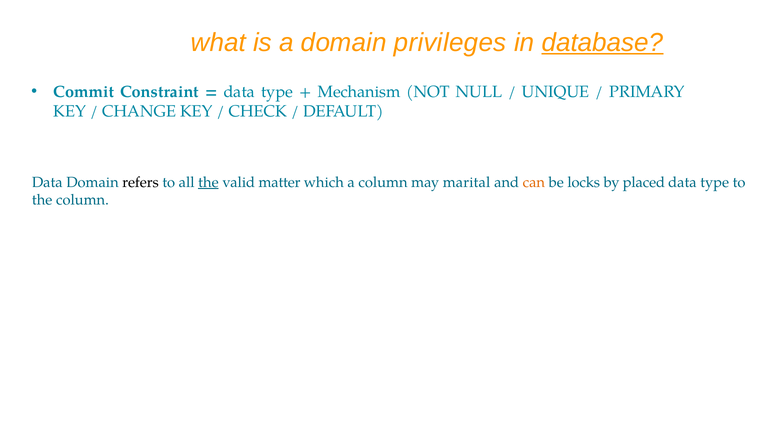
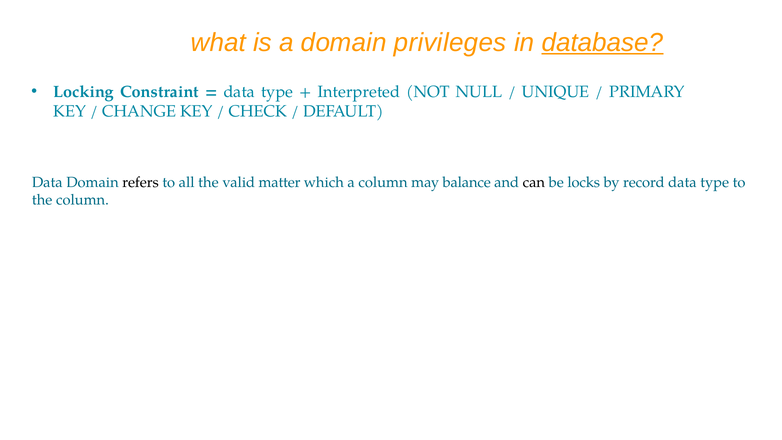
Commit: Commit -> Locking
Mechanism: Mechanism -> Interpreted
the at (208, 182) underline: present -> none
marital: marital -> balance
can colour: orange -> black
placed: placed -> record
